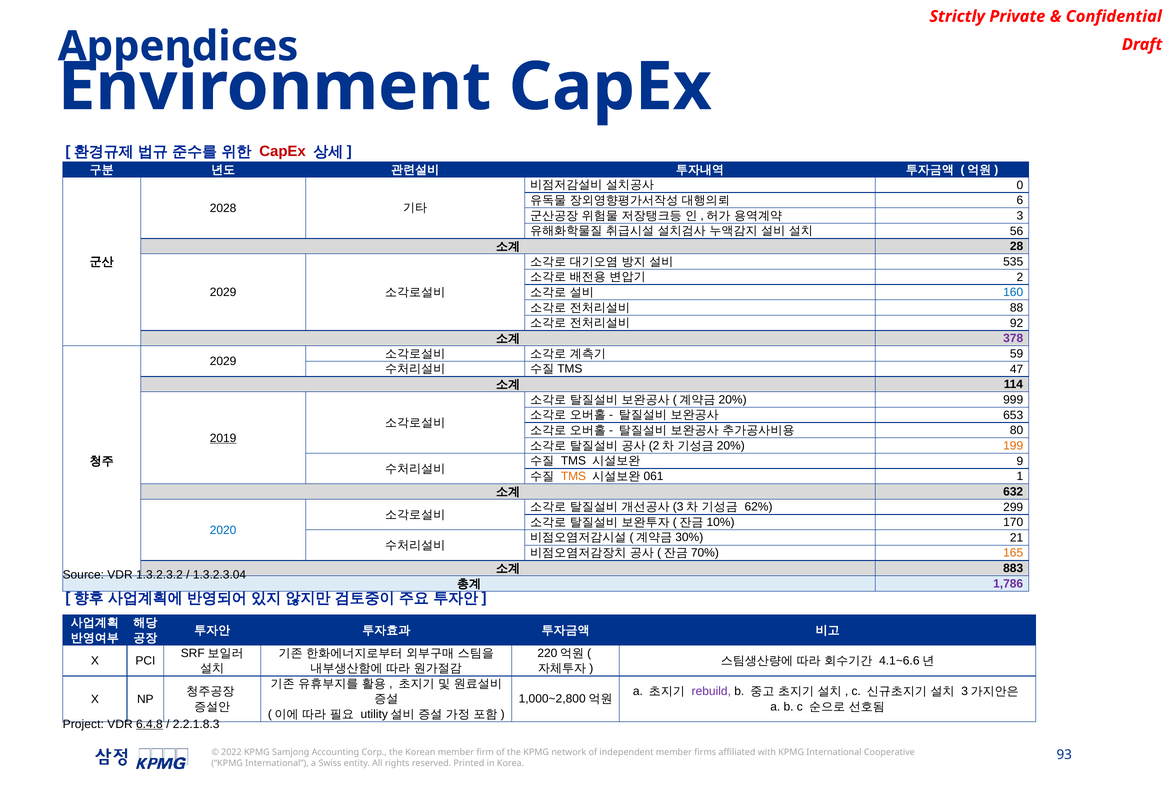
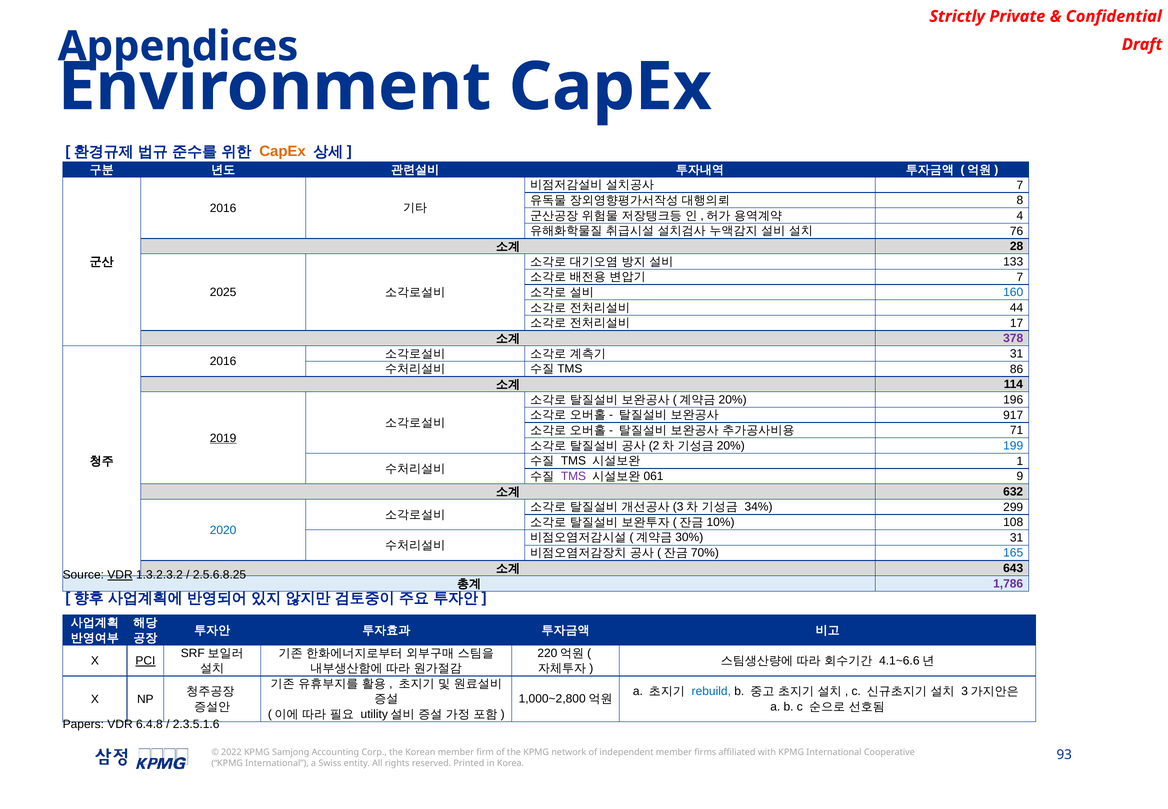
CapEx at (283, 151) colour: red -> orange
0 at (1020, 185): 0 -> 7
6: 6 -> 8
2028 at (223, 208): 2028 -> 2016
3: 3 -> 4
56: 56 -> 76
535: 535 -> 133
2 at (1020, 277): 2 -> 7
2029 at (223, 292): 2029 -> 2025
88: 88 -> 44
92: 92 -> 17
59 at (1017, 354): 59 -> 31
2029 at (223, 361): 2029 -> 2016
47: 47 -> 86
999: 999 -> 196
653: 653 -> 917
80: 80 -> 71
199 colour: orange -> blue
9: 9 -> 1
TMS at (573, 476) colour: orange -> purple
1: 1 -> 9
62%: 62% -> 34%
170: 170 -> 108
30% 21: 21 -> 31
165 colour: orange -> blue
883: 883 -> 643
VDR at (120, 575) underline: none -> present
1.3.2.3.04: 1.3.2.3.04 -> 2.5.6.8.25
PCI underline: none -> present
rebuild colour: purple -> blue
Project: Project -> Papers
6.4.8 underline: present -> none
2.2.1.8.3: 2.2.1.8.3 -> 2.3.5.1.6
